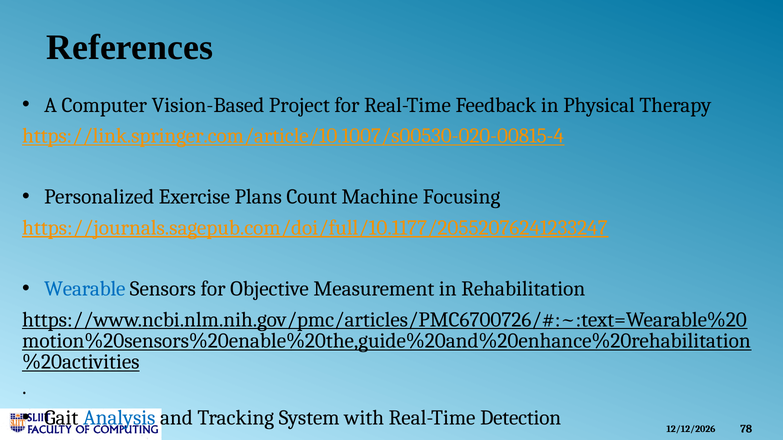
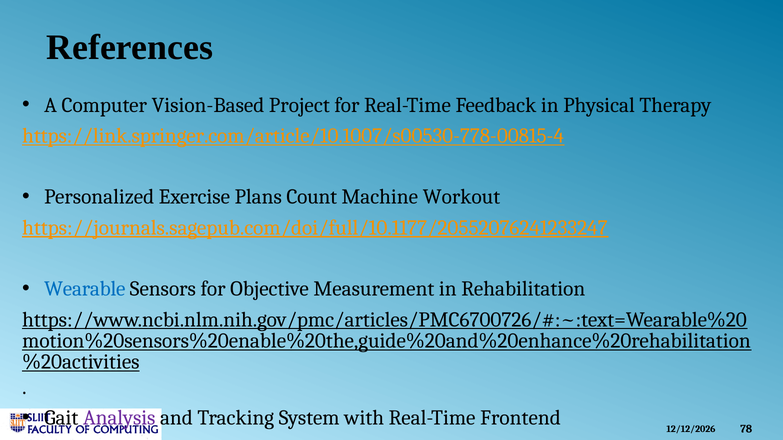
https://link.springer.com/article/10.1007/s00530-020-00815-4: https://link.springer.com/article/10.1007/s00530-020-00815-4 -> https://link.springer.com/article/10.1007/s00530-778-00815-4
Focusing: Focusing -> Workout
Analysis colour: blue -> purple
Detection: Detection -> Frontend
